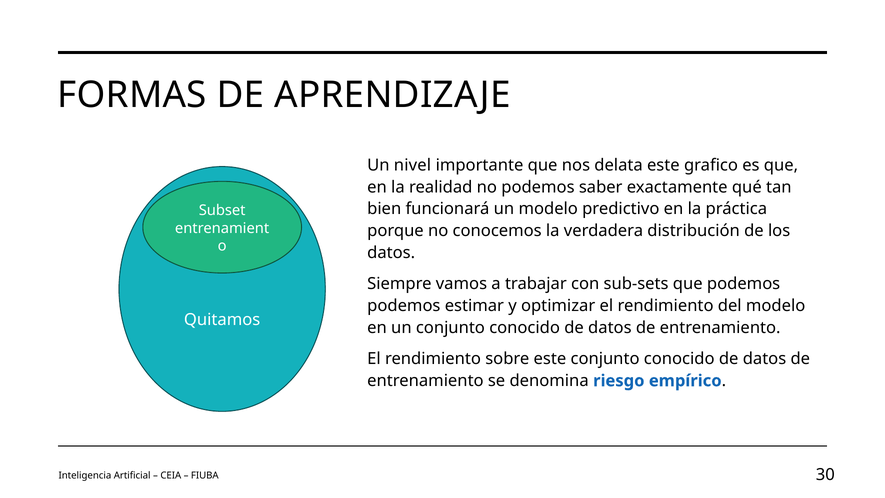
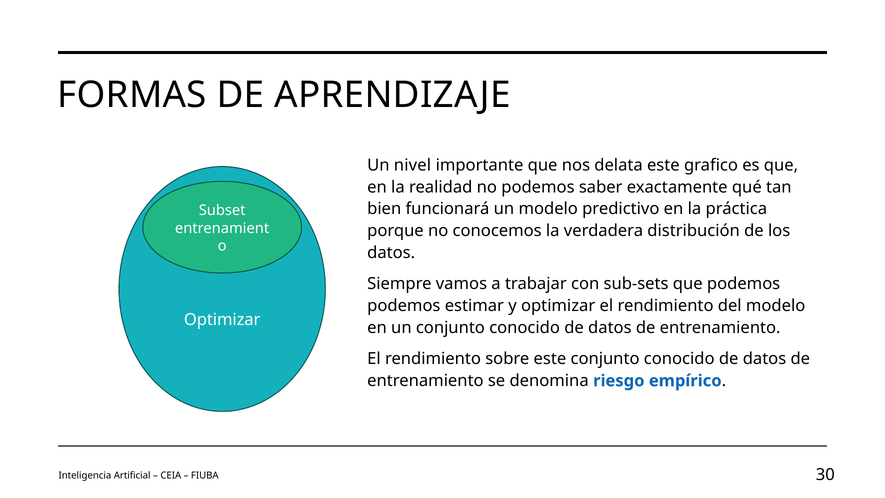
Quitamos at (222, 320): Quitamos -> Optimizar
